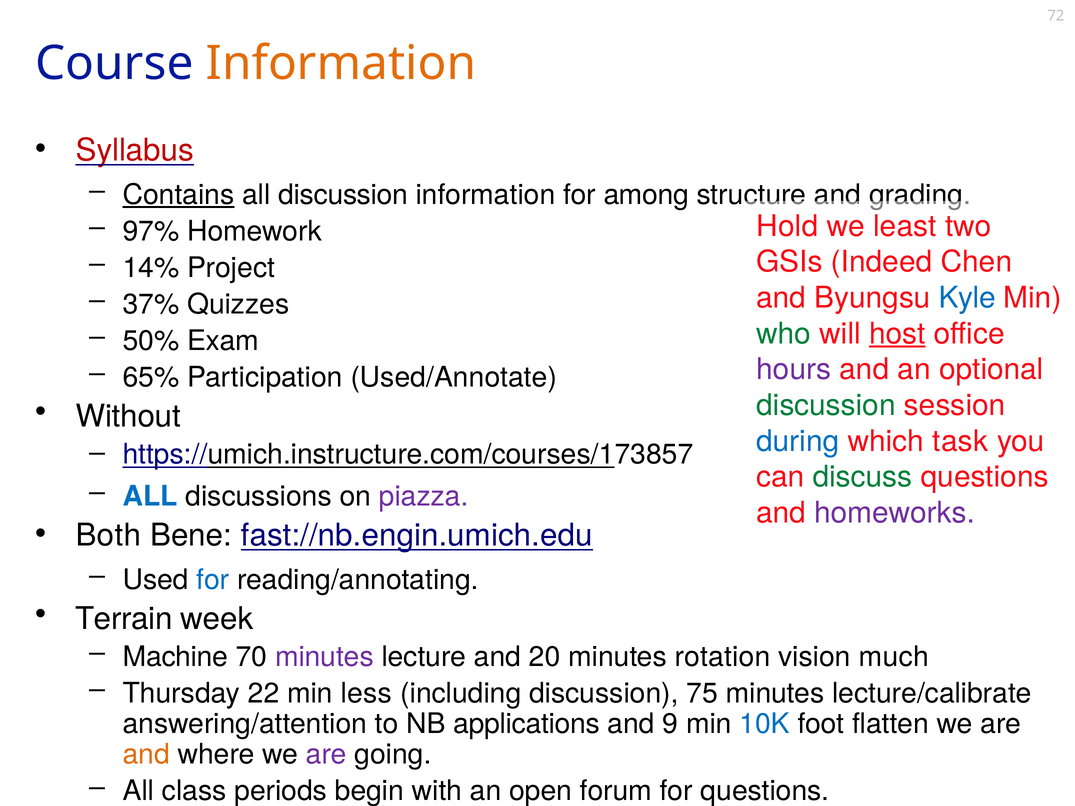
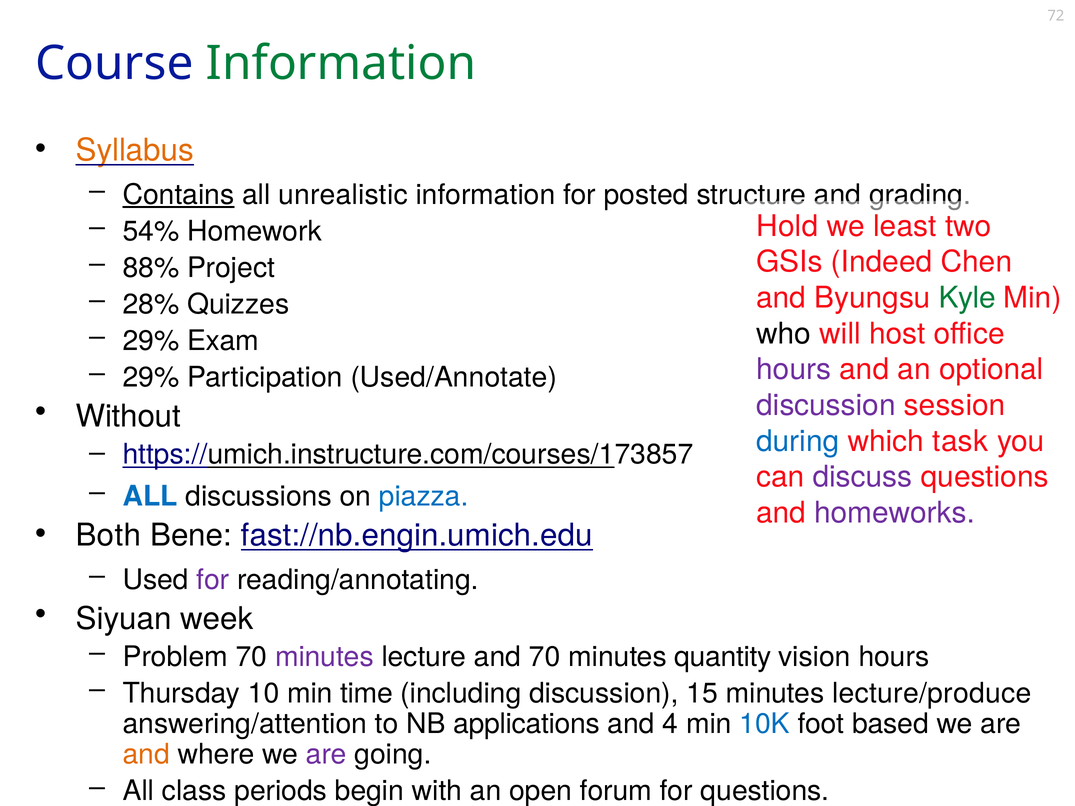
Information at (341, 63) colour: orange -> green
Syllabus colour: red -> orange
all discussion: discussion -> unrealistic
among: among -> posted
97%: 97% -> 54%
14%: 14% -> 88%
37%: 37% -> 28%
Kyle colour: blue -> green
who colour: green -> black
host underline: present -> none
50% at (151, 341): 50% -> 29%
65% at (151, 377): 65% -> 29%
discussion at (826, 406) colour: green -> purple
discuss colour: green -> purple
piazza colour: purple -> blue
for at (213, 580) colour: blue -> purple
Terrain: Terrain -> Siyuan
Machine: Machine -> Problem
and 20: 20 -> 70
rotation: rotation -> quantity
vision much: much -> hours
22: 22 -> 10
less: less -> time
75: 75 -> 15
lecture/calibrate: lecture/calibrate -> lecture/produce
9: 9 -> 4
flatten: flatten -> based
